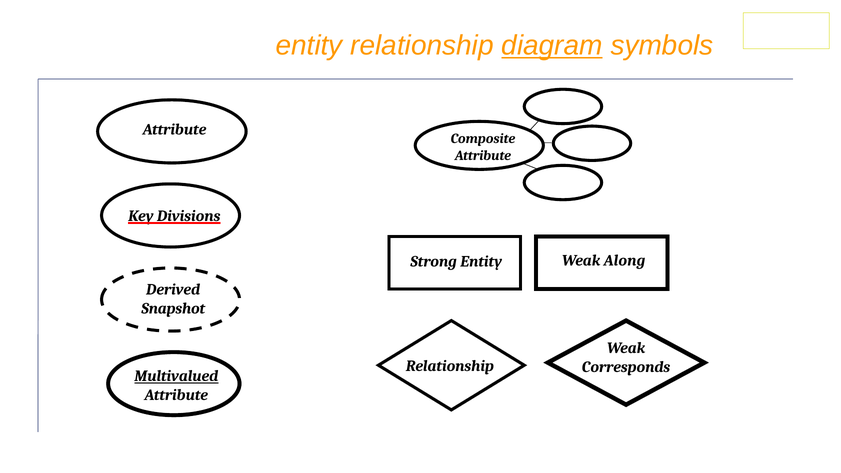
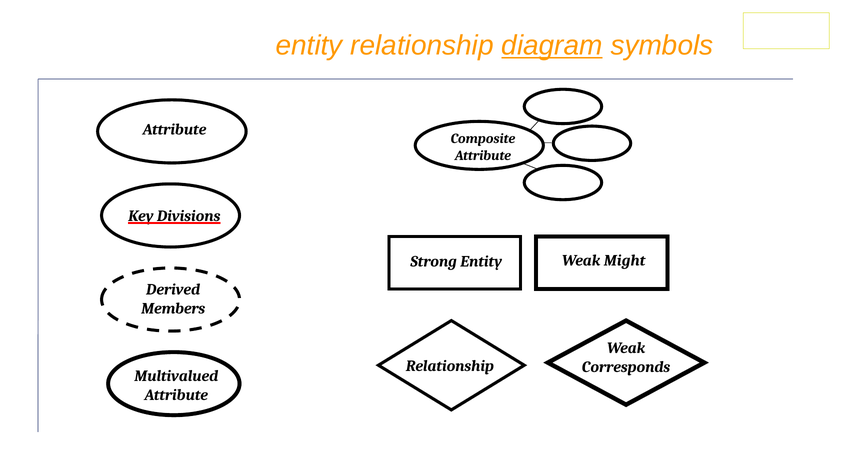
Along: Along -> Might
Snapshot: Snapshot -> Members
Multivalued underline: present -> none
